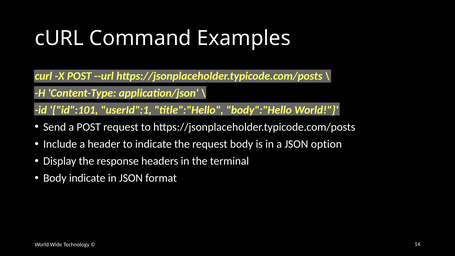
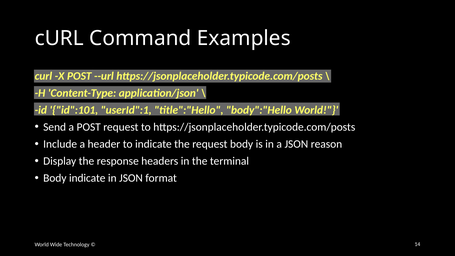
option: option -> reason
